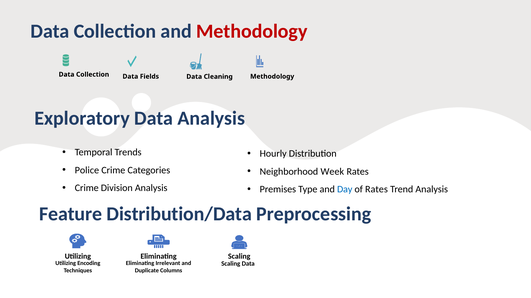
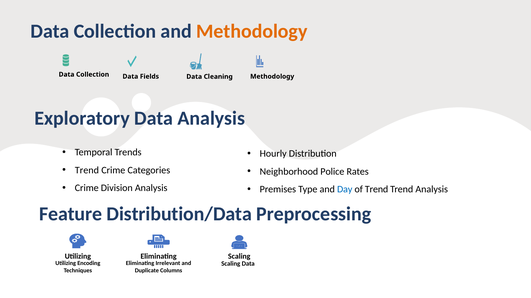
Methodology at (252, 31) colour: red -> orange
Police at (87, 171): Police -> Trend
Week: Week -> Police
of Rates: Rates -> Trend
